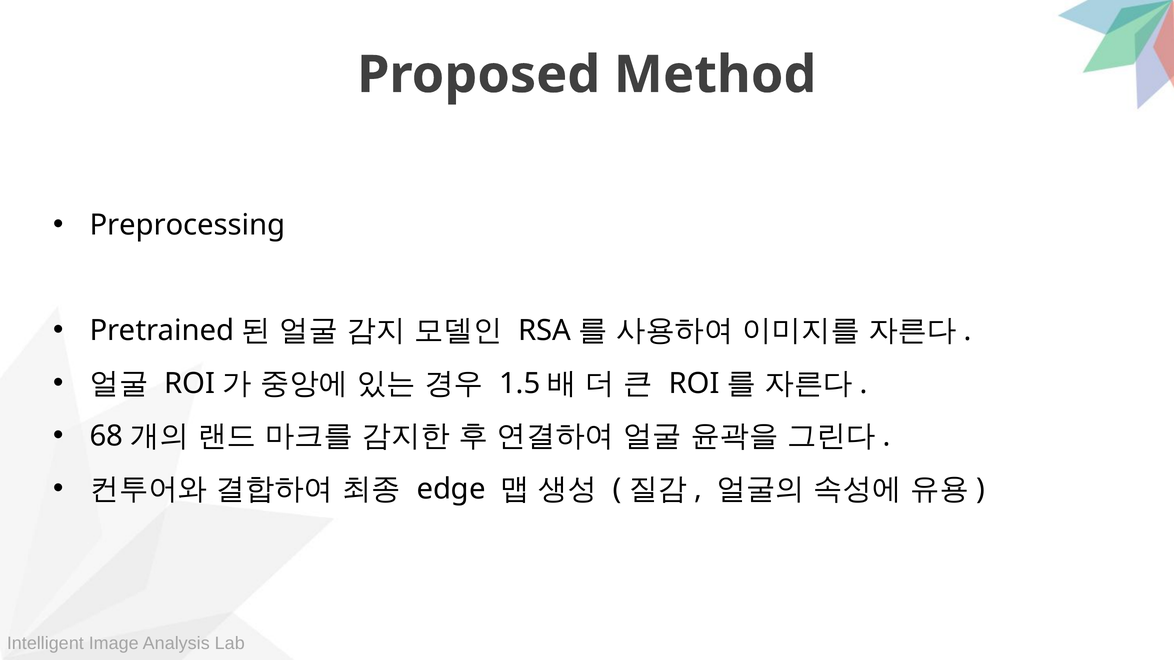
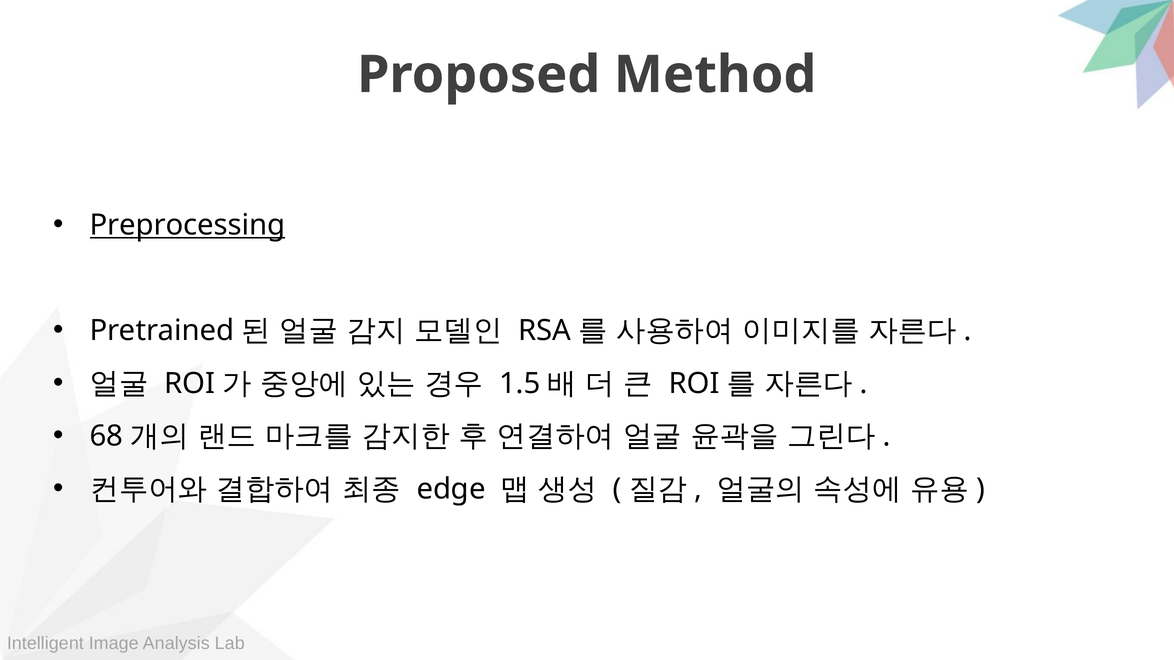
Preprocessing underline: none -> present
